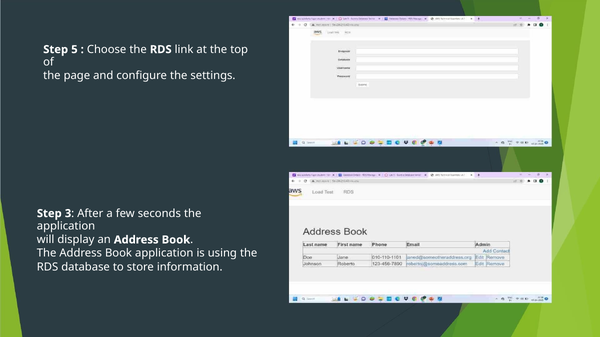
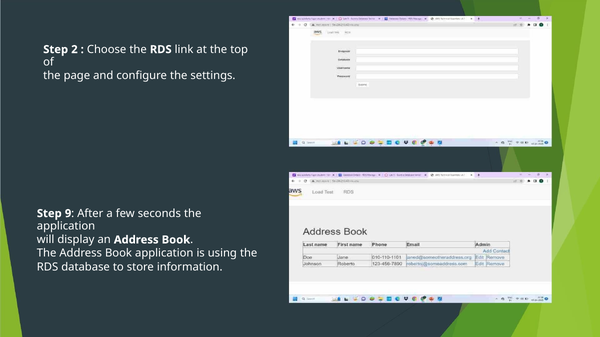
5: 5 -> 2
3: 3 -> 9
